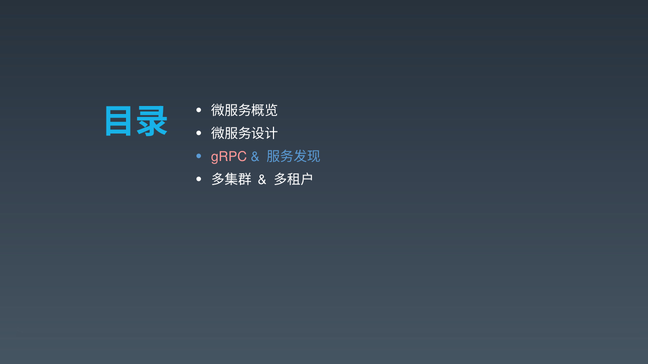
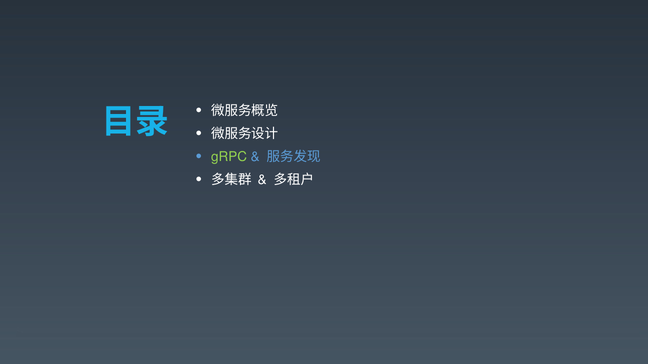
gRPC colour: pink -> light green
